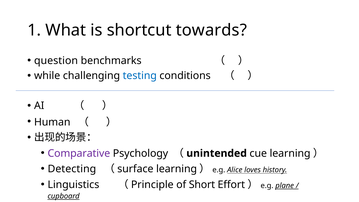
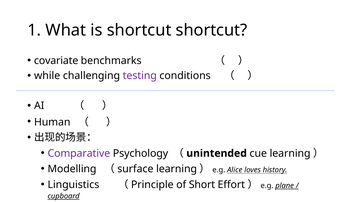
shortcut towards: towards -> shortcut
question: question -> covariate
testing colour: blue -> purple
Detecting: Detecting -> Modelling
